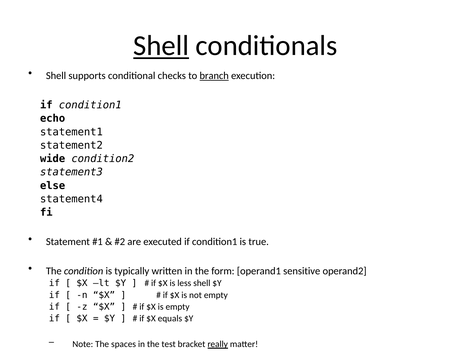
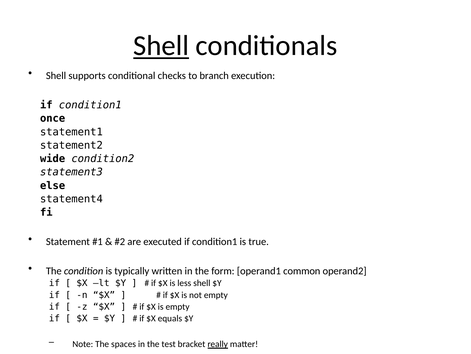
branch underline: present -> none
echo: echo -> once
sensitive: sensitive -> common
